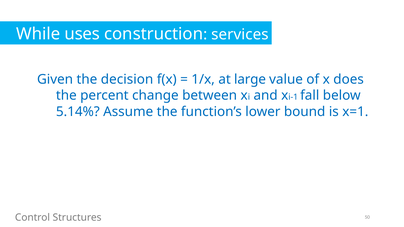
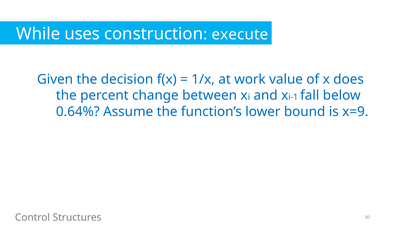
services: services -> execute
large: large -> work
5.14%: 5.14% -> 0.64%
x=1: x=1 -> x=9
